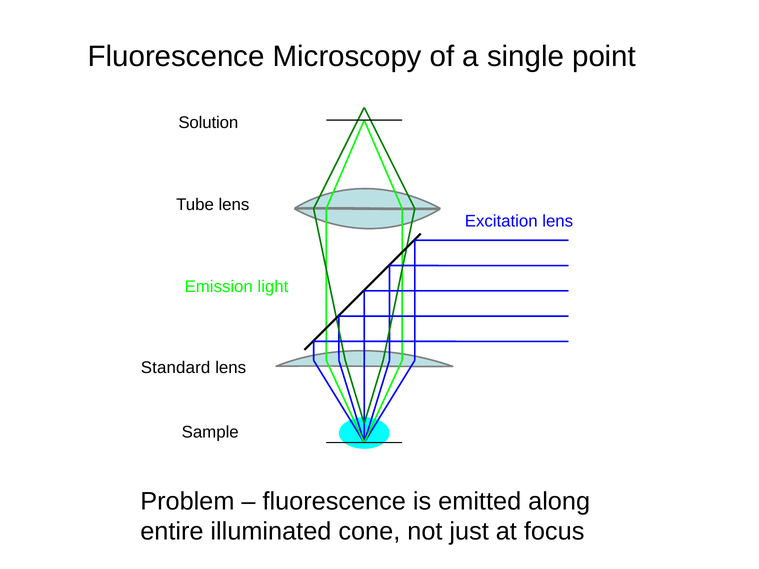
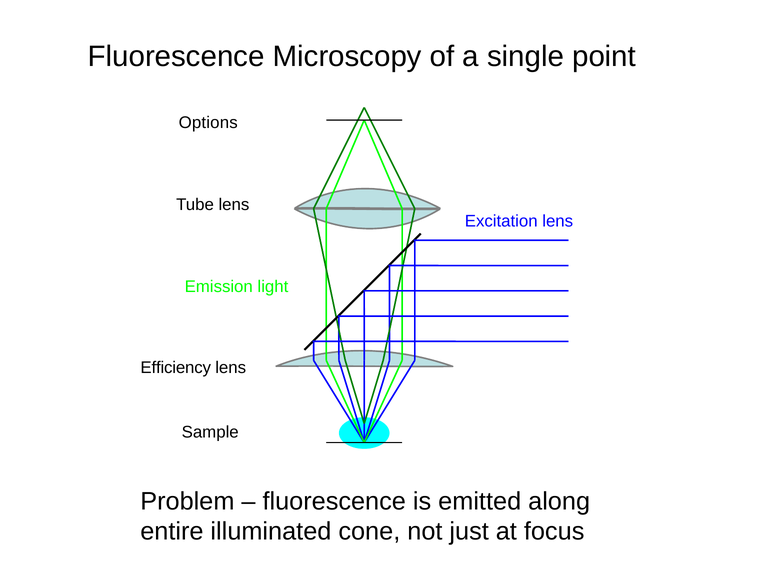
Solution: Solution -> Options
Standard: Standard -> Efficiency
